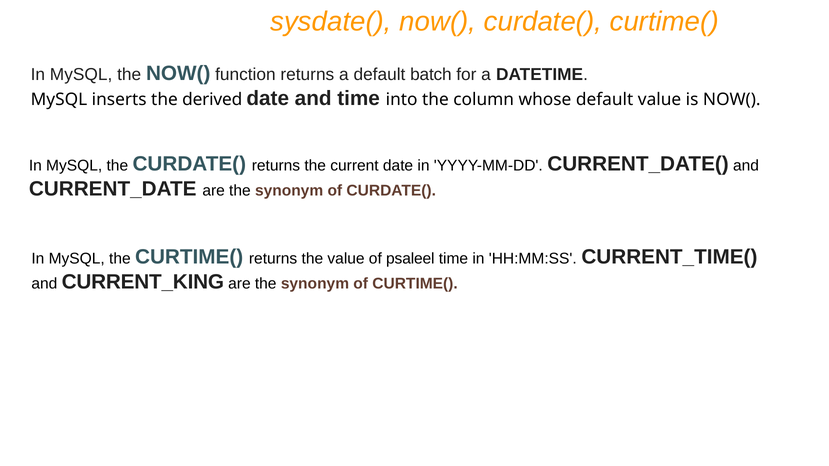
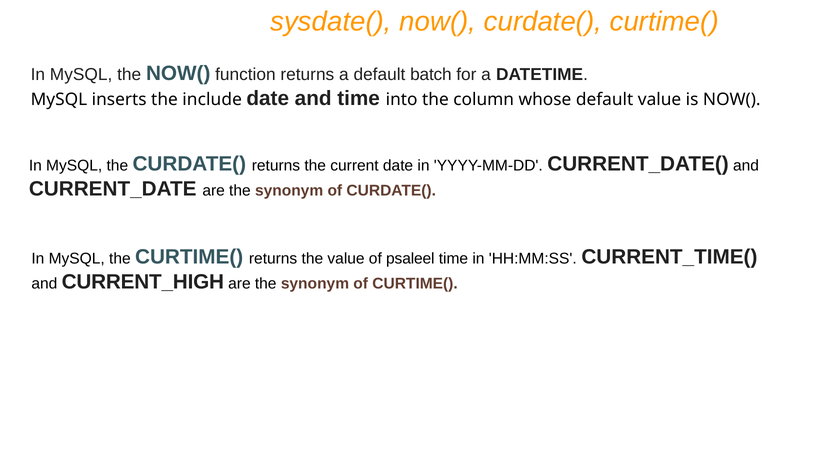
derived: derived -> include
CURRENT_KING: CURRENT_KING -> CURRENT_HIGH
